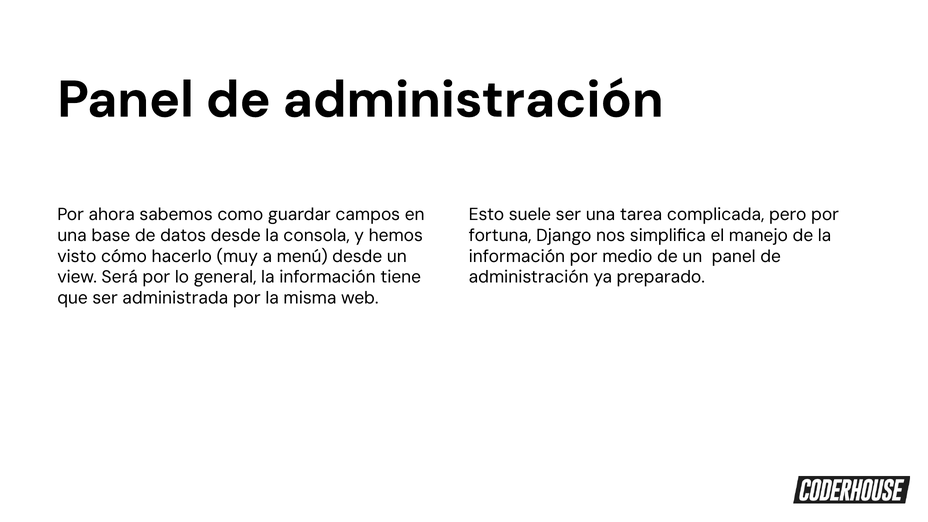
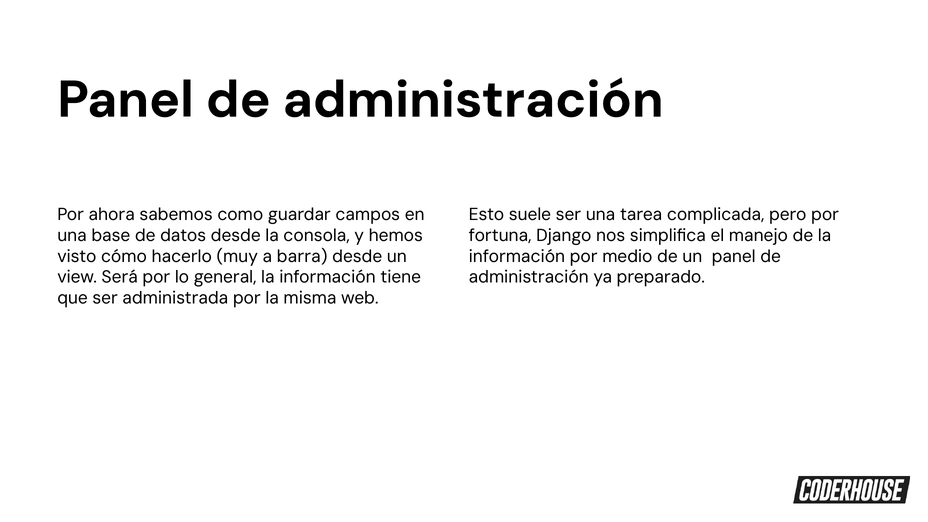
menú: menú -> barra
